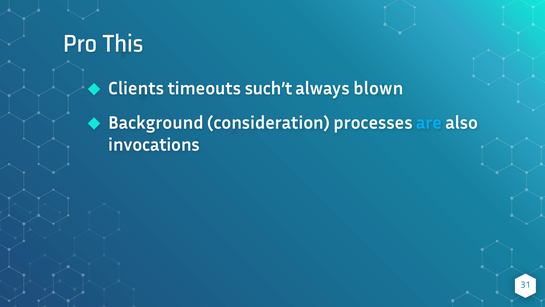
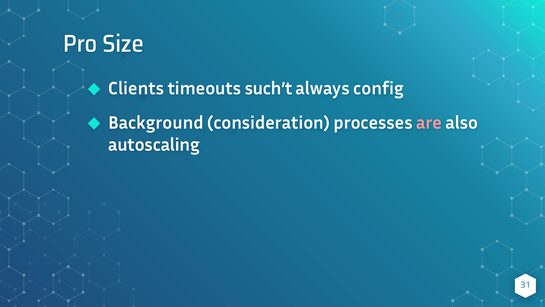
This: This -> Size
blown: blown -> config
are colour: light blue -> pink
invocations: invocations -> autoscaling
